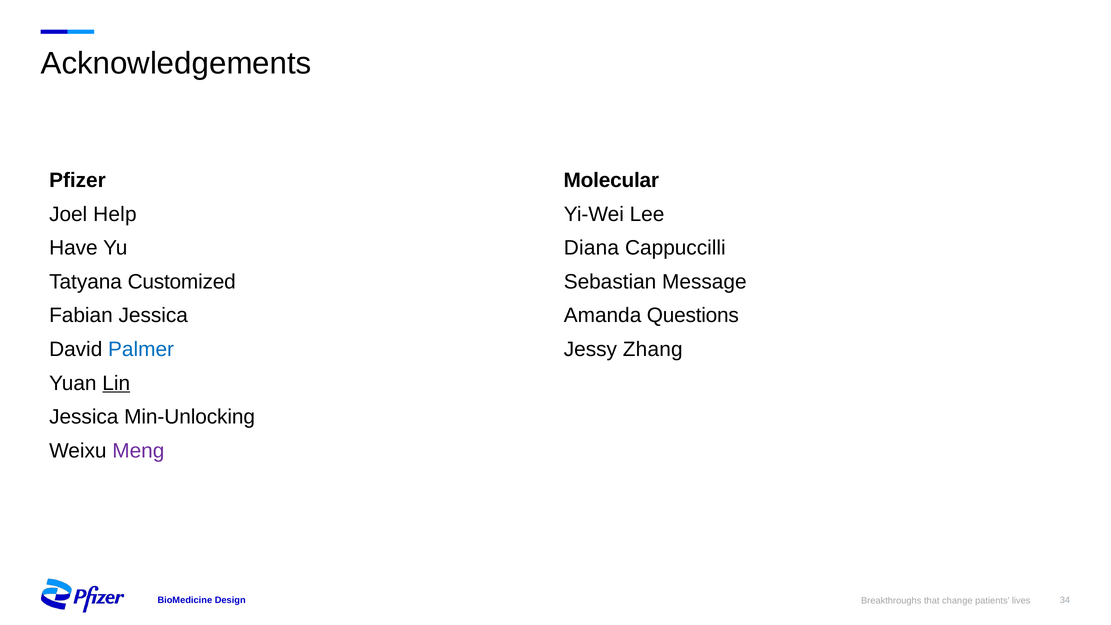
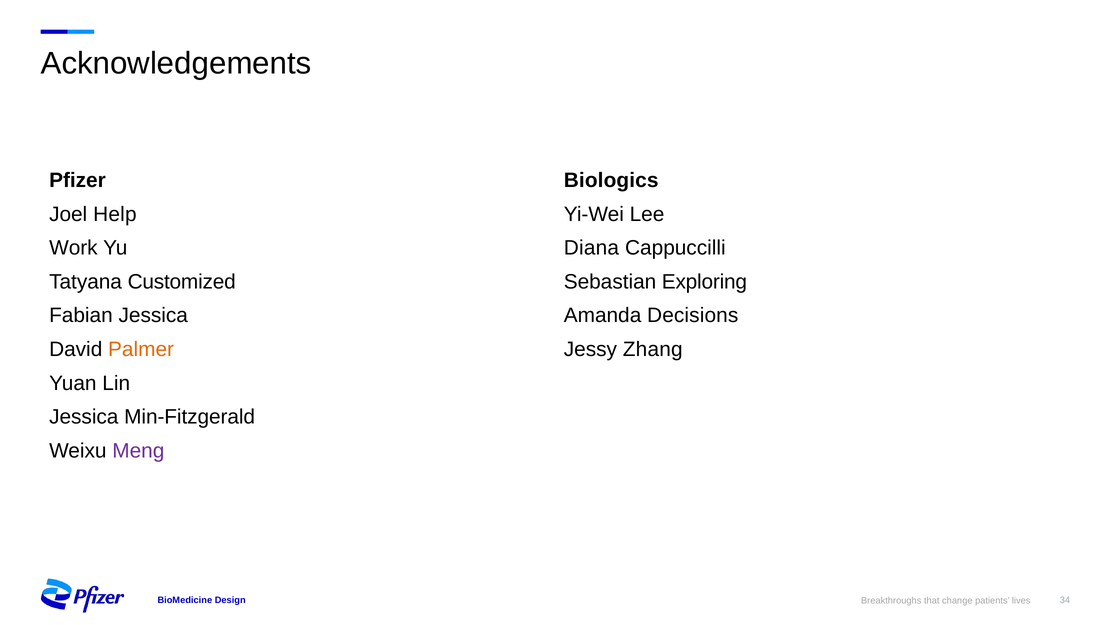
Molecular: Molecular -> Biologics
Have: Have -> Work
Message: Message -> Exploring
Questions: Questions -> Decisions
Palmer colour: blue -> orange
Lin underline: present -> none
Min-Unlocking: Min-Unlocking -> Min-Fitzgerald
